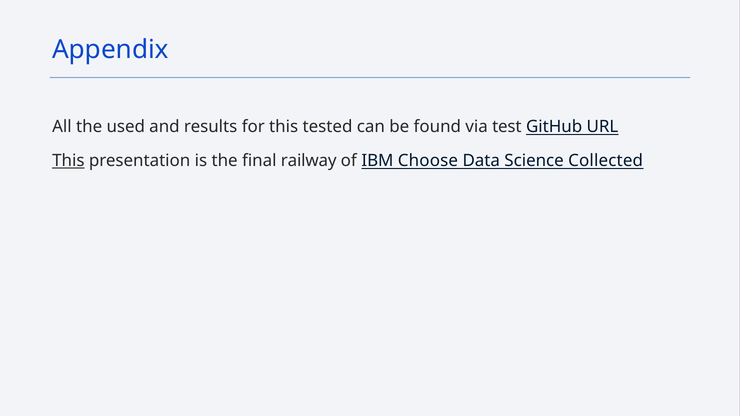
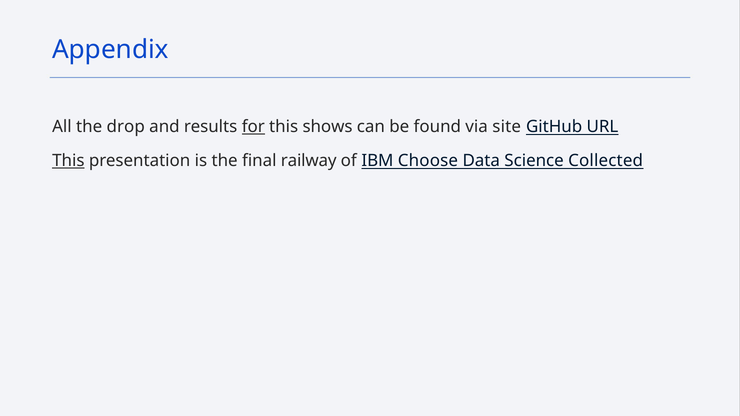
used: used -> drop
for underline: none -> present
tested: tested -> shows
test: test -> site
